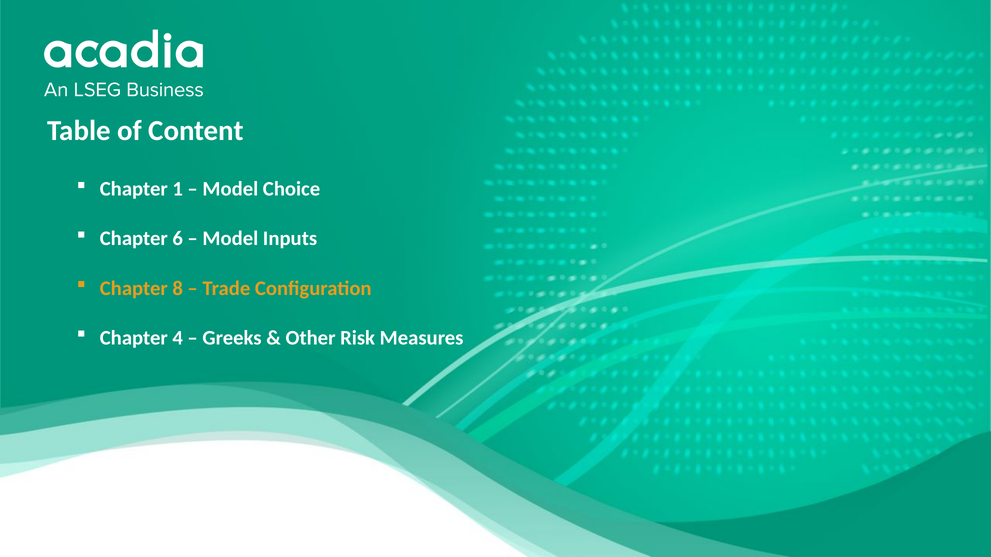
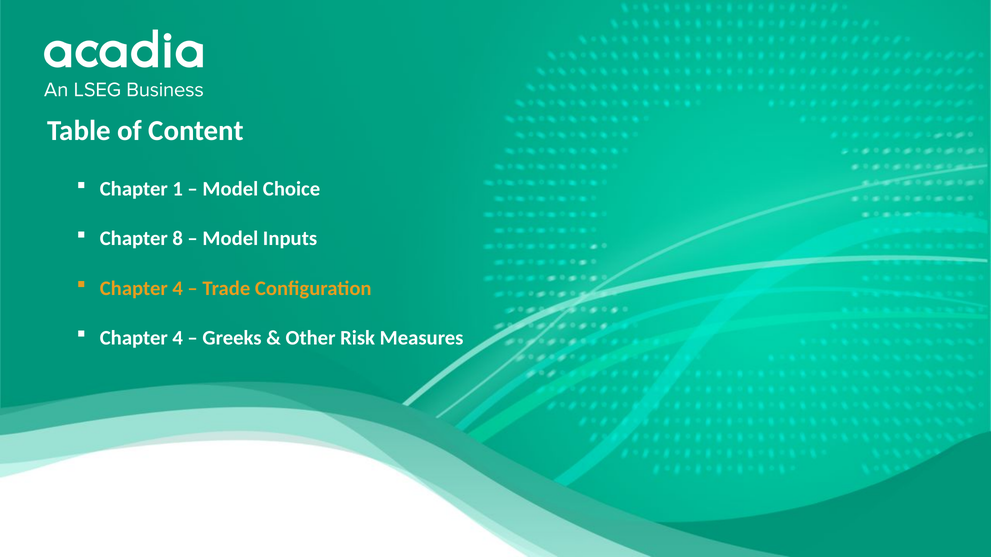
6: 6 -> 8
8 at (178, 288): 8 -> 4
